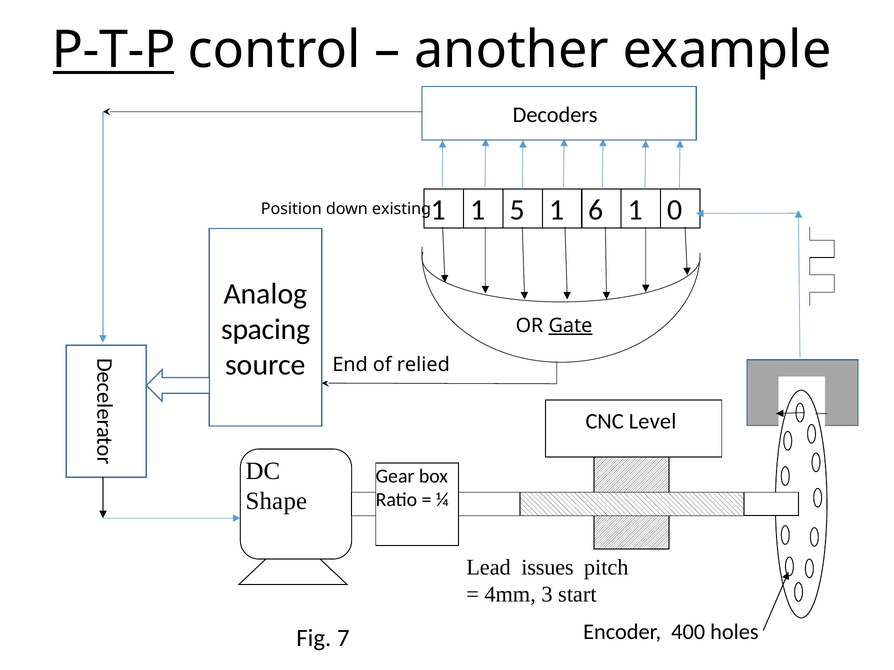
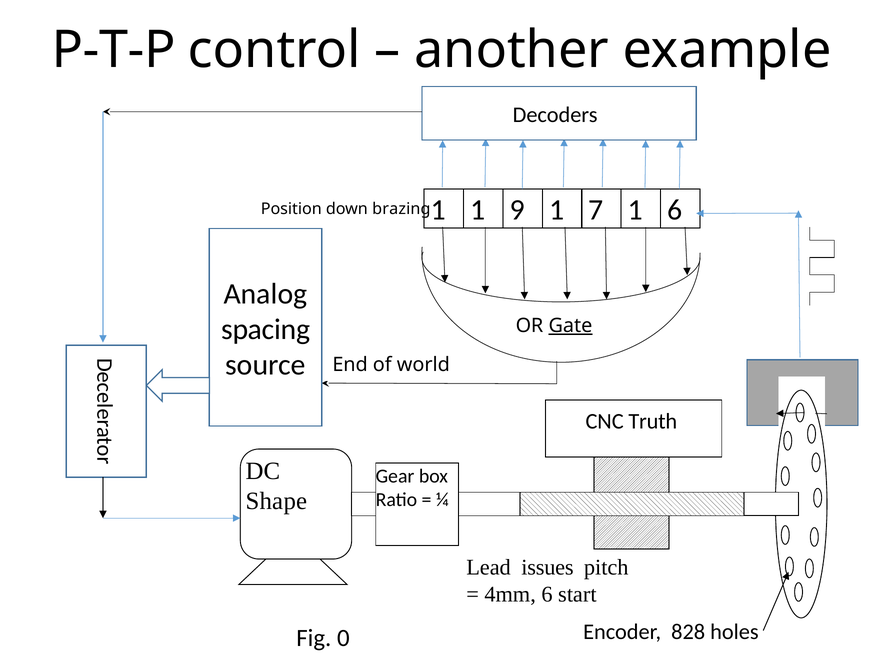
P-T-P underline: present -> none
5: 5 -> 9
6: 6 -> 7
1 0: 0 -> 6
existing: existing -> brazing
relied: relied -> world
Level: Level -> Truth
4mm 3: 3 -> 6
400: 400 -> 828
7: 7 -> 0
